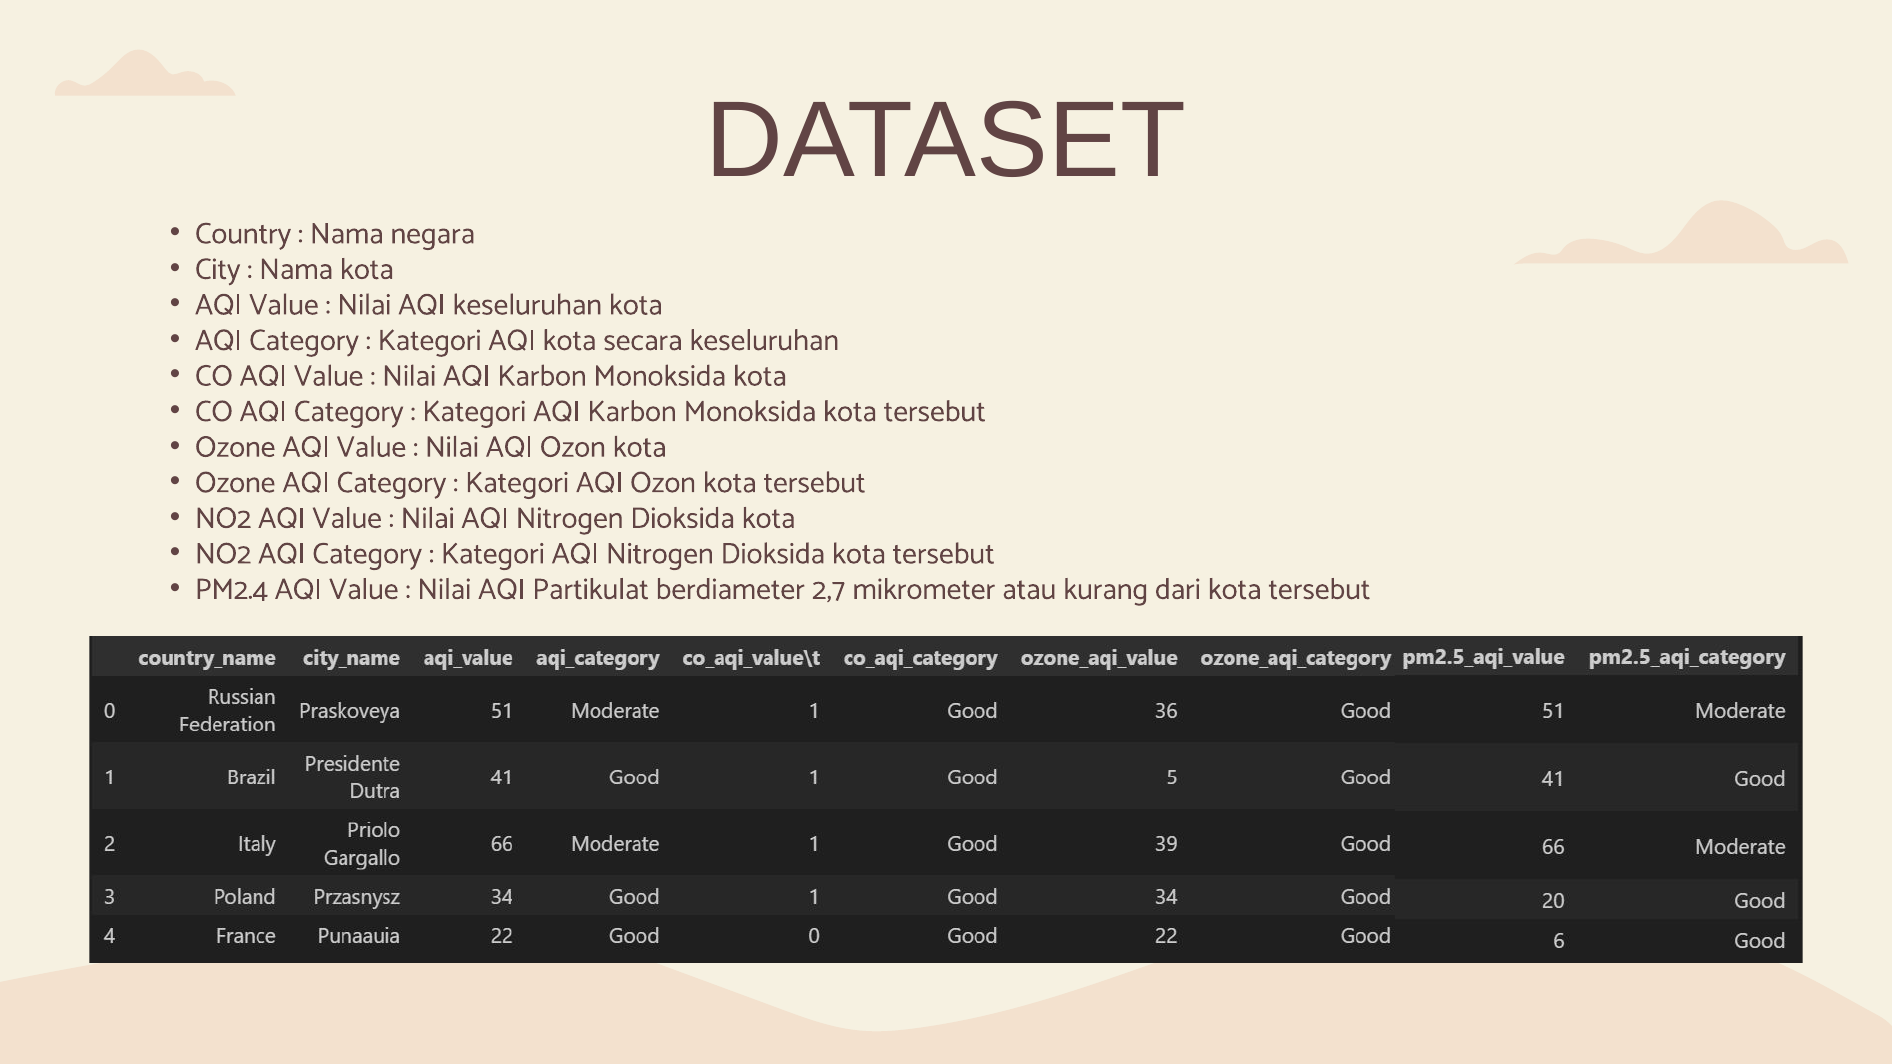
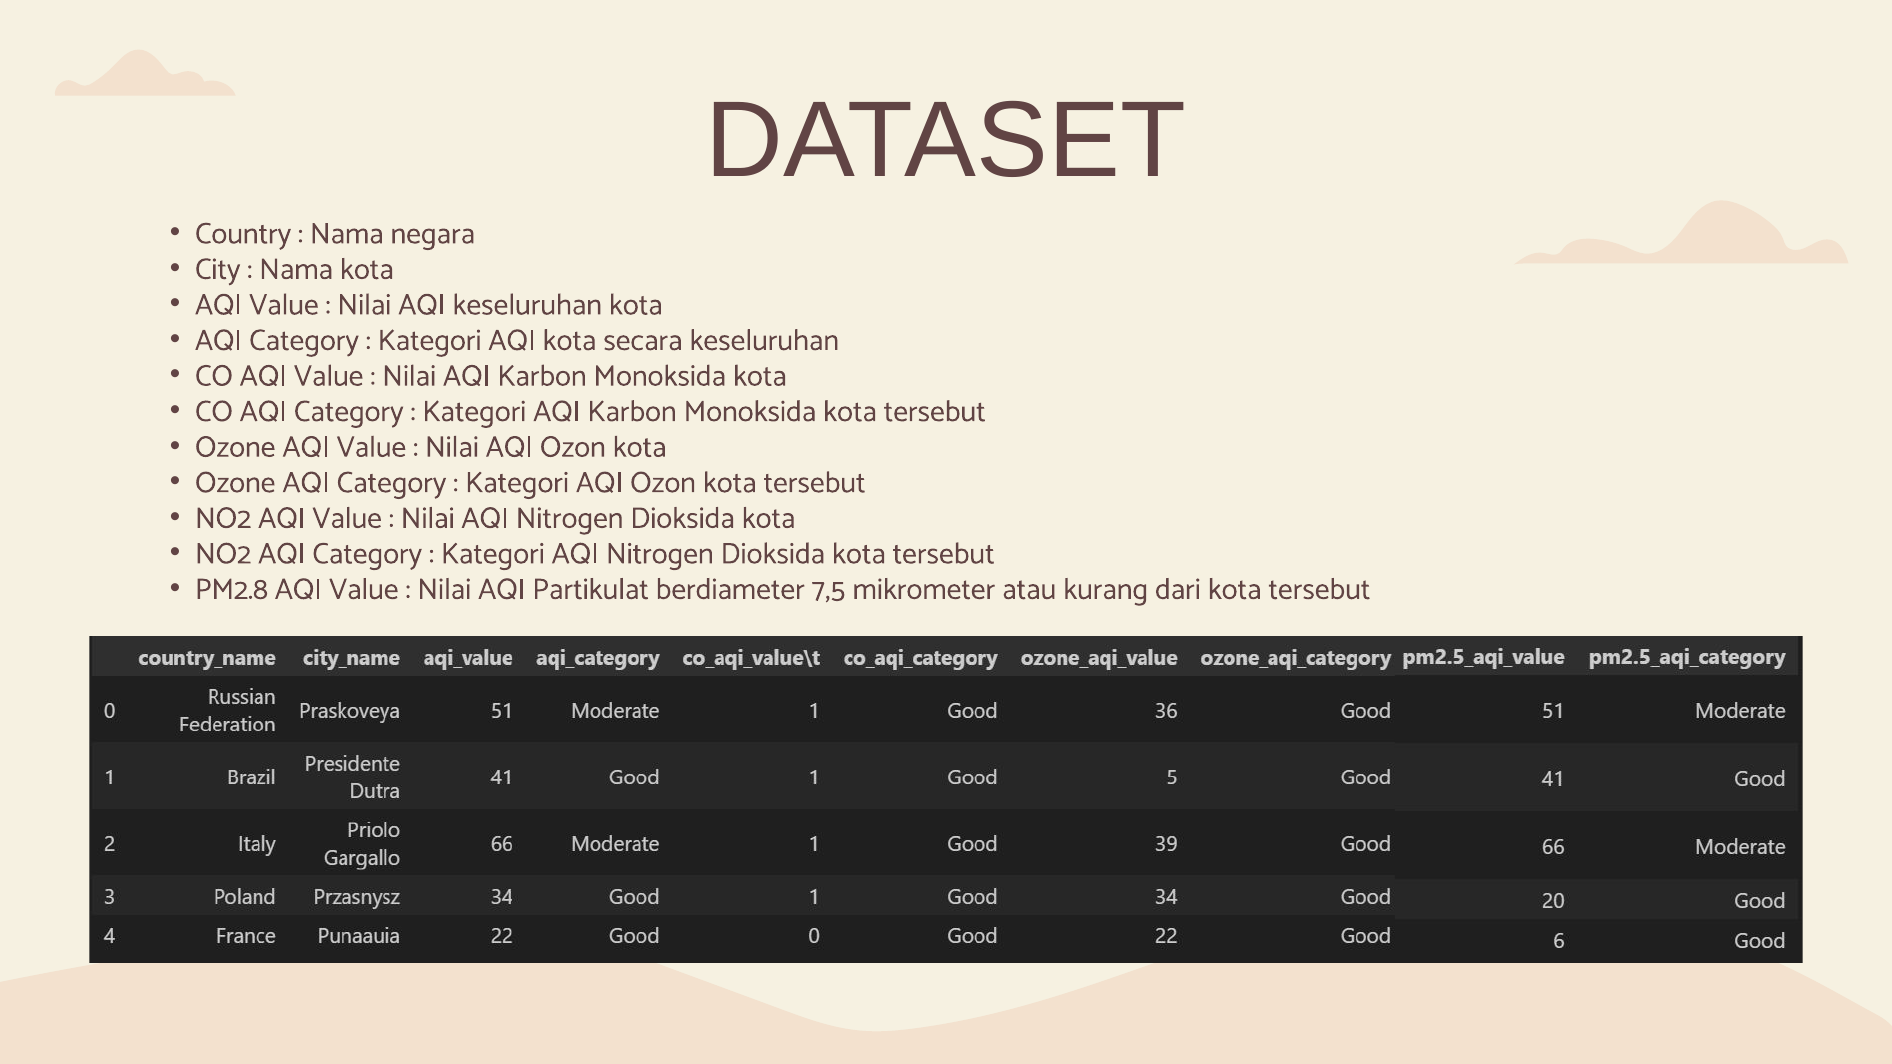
PM2.4: PM2.4 -> PM2.8
2,7: 2,7 -> 7,5
